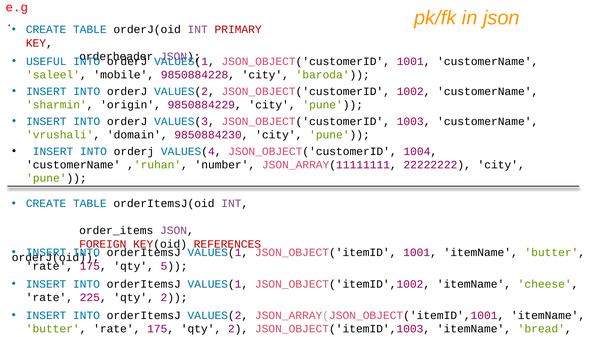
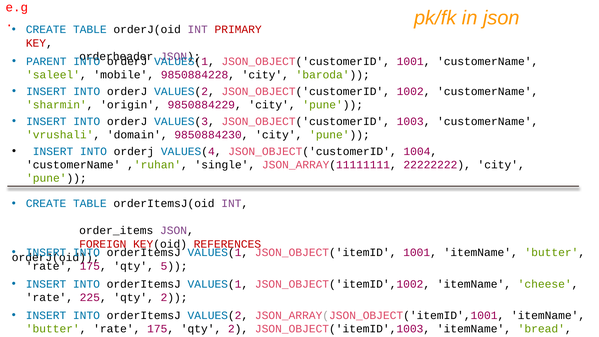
USEFUL: USEFUL -> PARENT
number: number -> single
